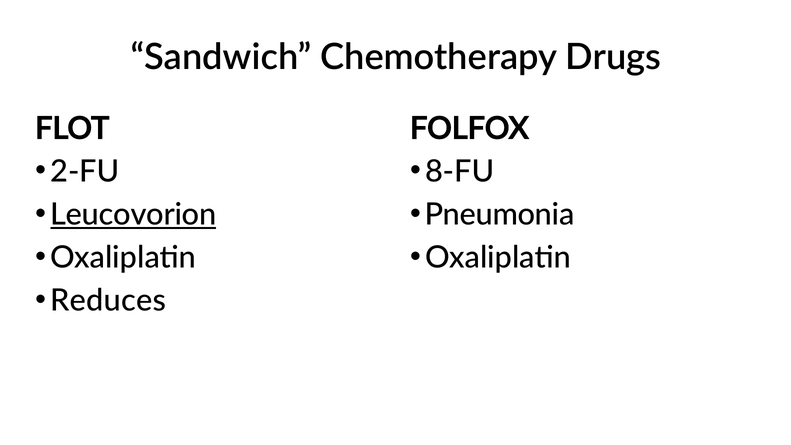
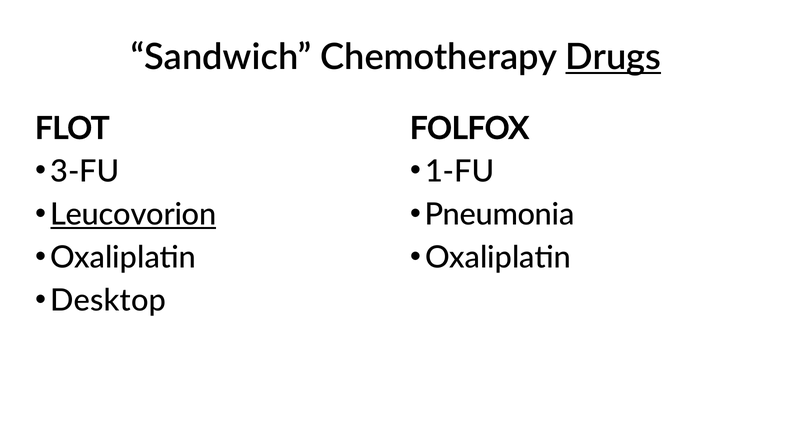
Drugs underline: none -> present
2-FU: 2-FU -> 3-FU
8-FU: 8-FU -> 1-FU
Reduces: Reduces -> Desktop
